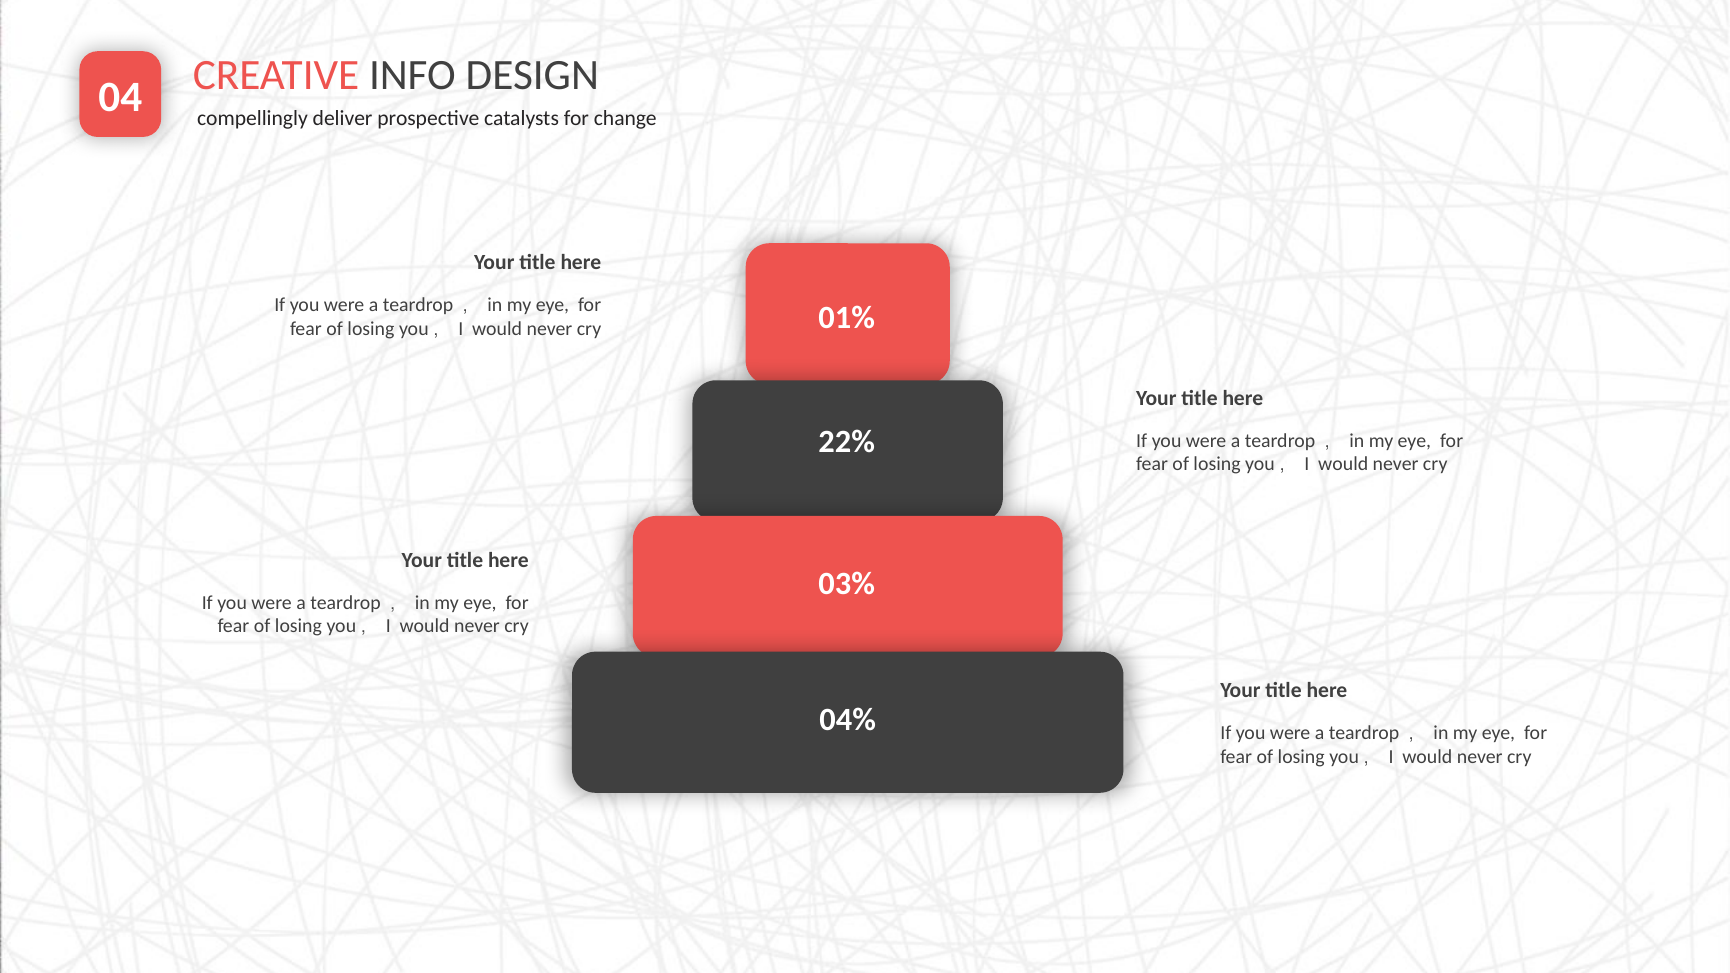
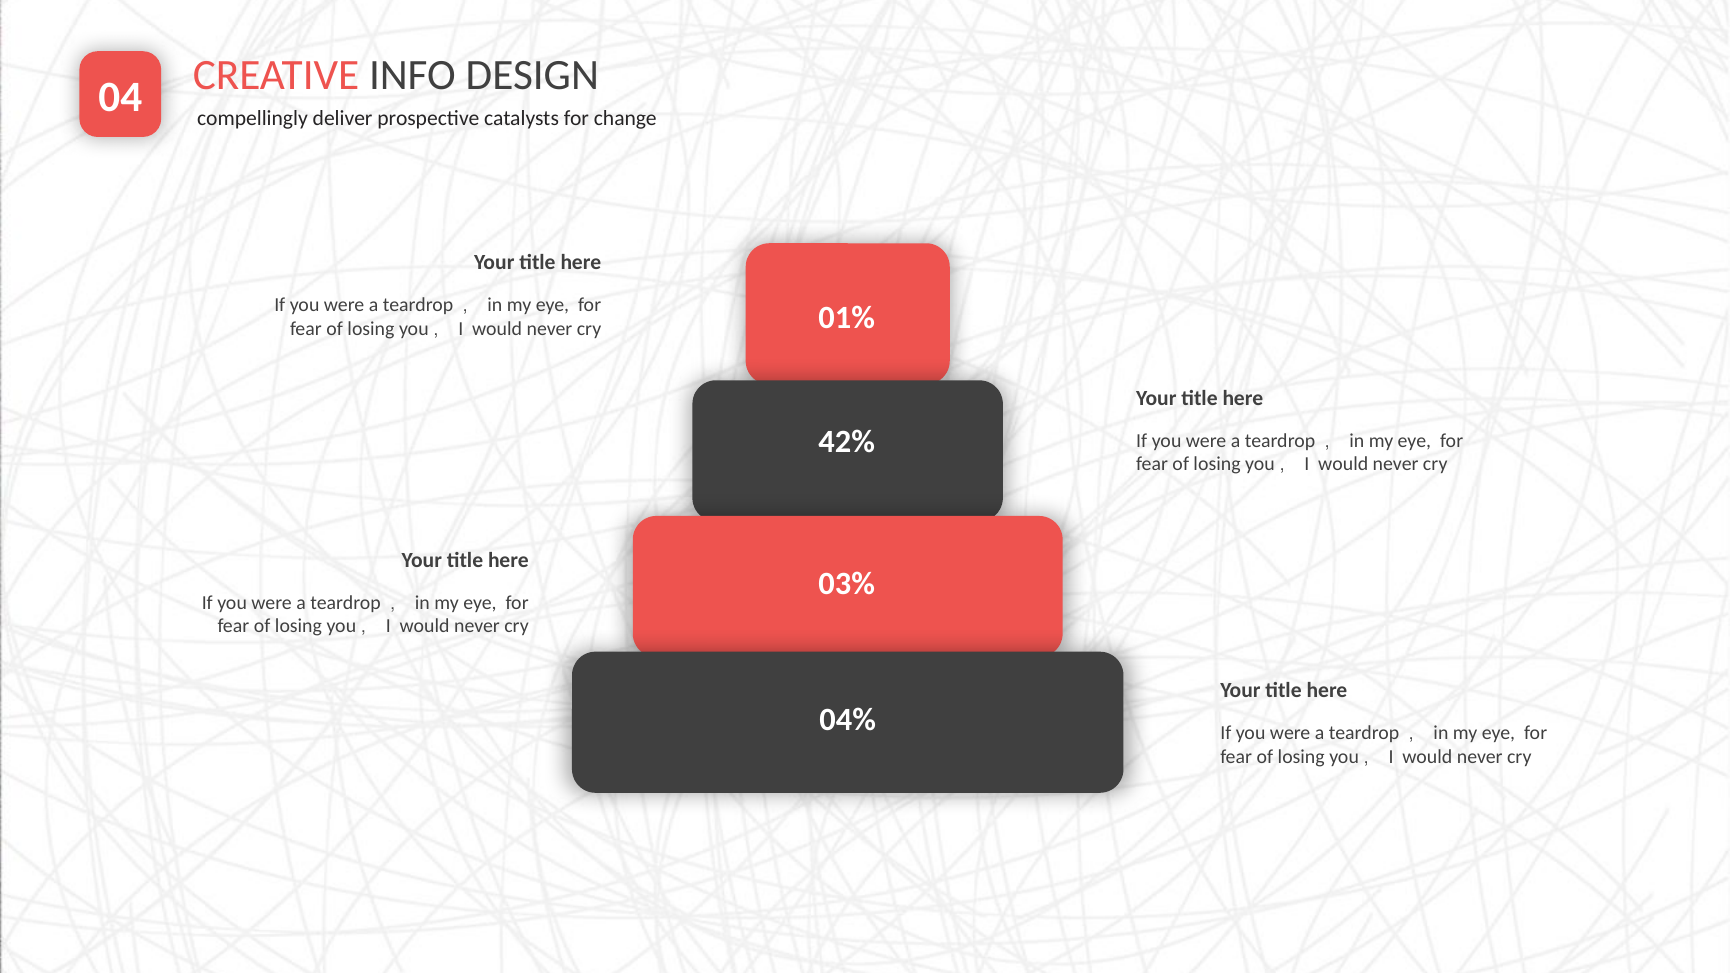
22%: 22% -> 42%
